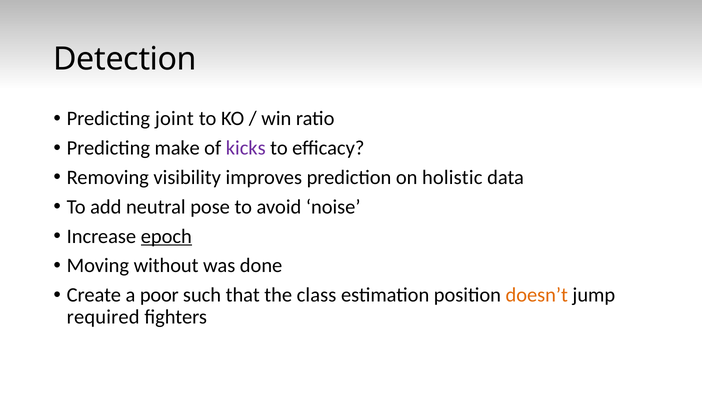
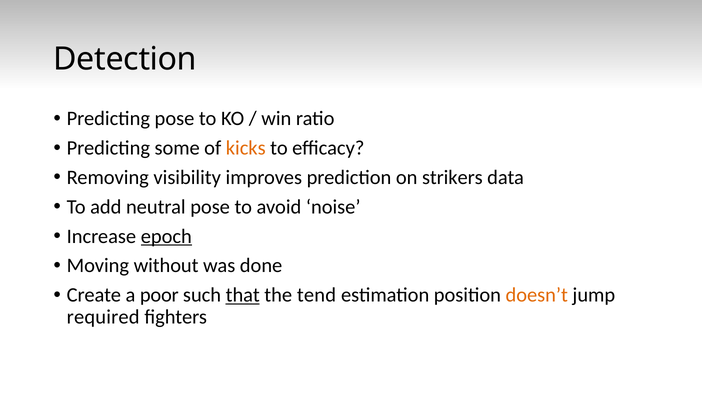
Predicting joint: joint -> pose
make: make -> some
kicks colour: purple -> orange
holistic: holistic -> strikers
that underline: none -> present
class: class -> tend
